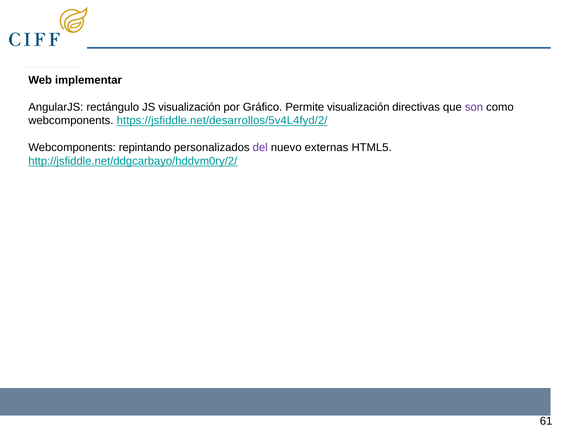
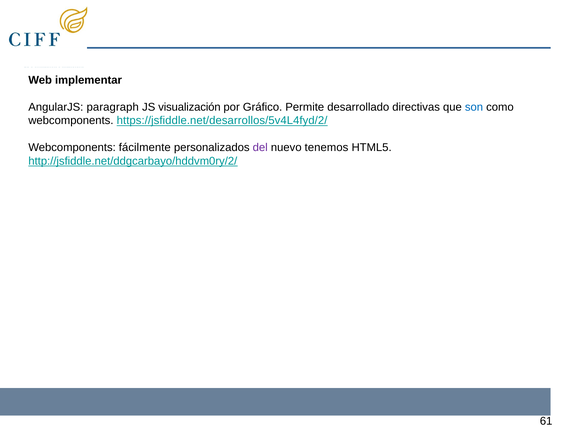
rectángulo: rectángulo -> paragraph
Permite visualización: visualización -> desarrollado
son colour: purple -> blue
repintando: repintando -> fácilmente
externas: externas -> tenemos
